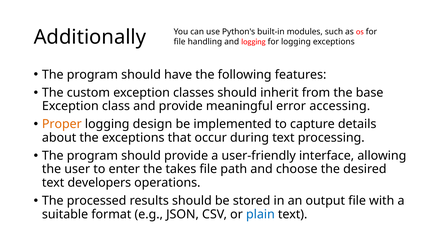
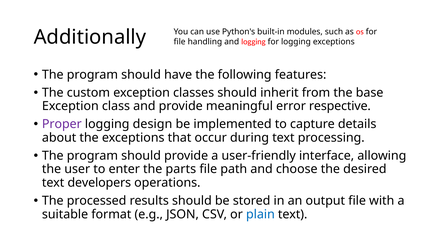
accessing: accessing -> respective
Proper colour: orange -> purple
takes: takes -> parts
